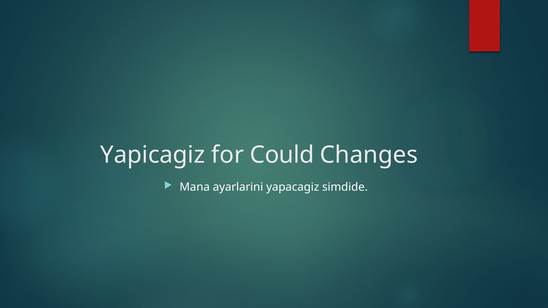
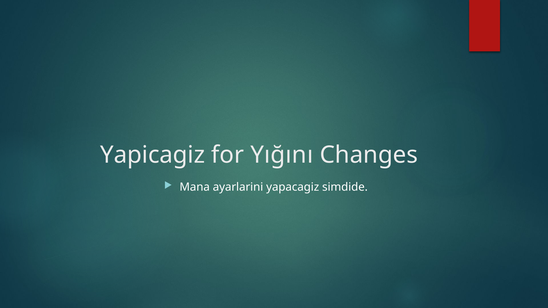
Could: Could -> Yığını
